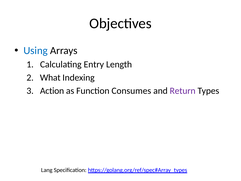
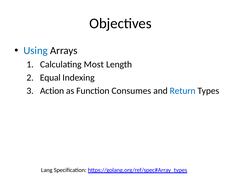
Entry: Entry -> Most
What: What -> Equal
Return colour: purple -> blue
